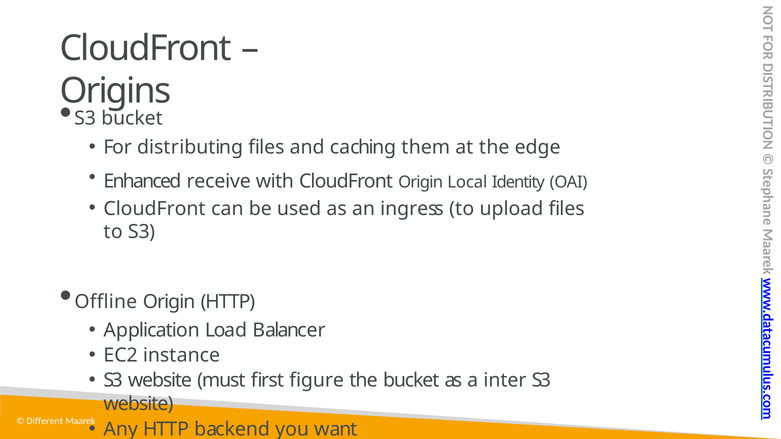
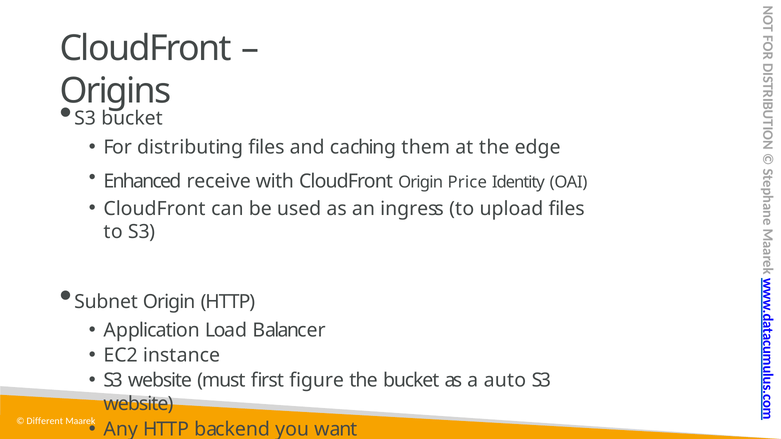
Local: Local -> Price
Offline: Offline -> Subnet
inter: inter -> auto
